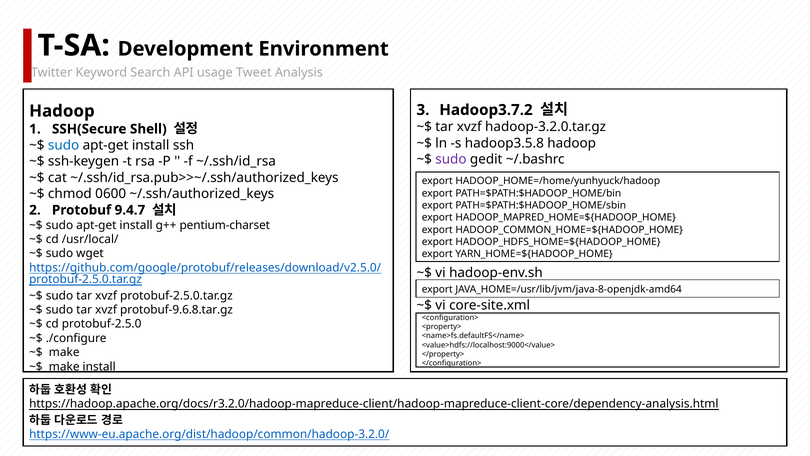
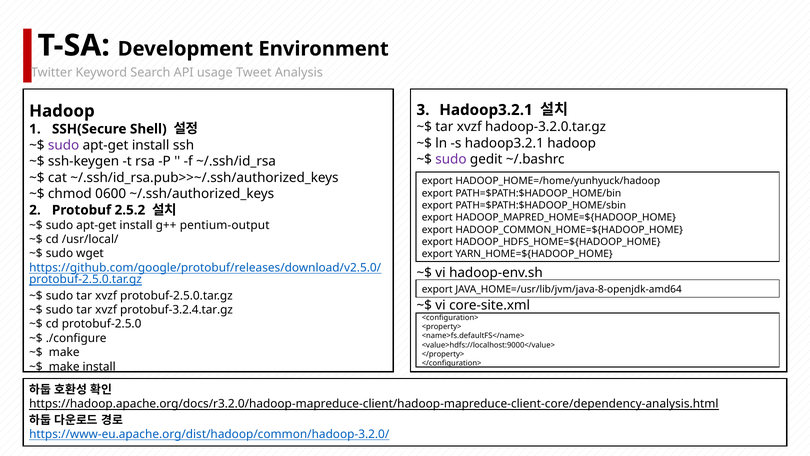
Hadoop3.7.2 at (486, 110): Hadoop3.7.2 -> Hadoop3.2.1
s hadoop3.5.8: hadoop3.5.8 -> hadoop3.2.1
sudo at (64, 145) colour: blue -> purple
9.4.7: 9.4.7 -> 2.5.2
pentium-charset: pentium-charset -> pentium-output
protobuf-9.6.8.tar.gz: protobuf-9.6.8.tar.gz -> protobuf-3.2.4.tar.gz
